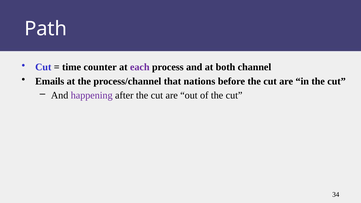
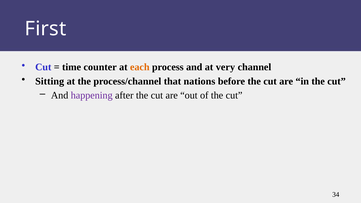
Path: Path -> First
each colour: purple -> orange
both: both -> very
Emails: Emails -> Sitting
